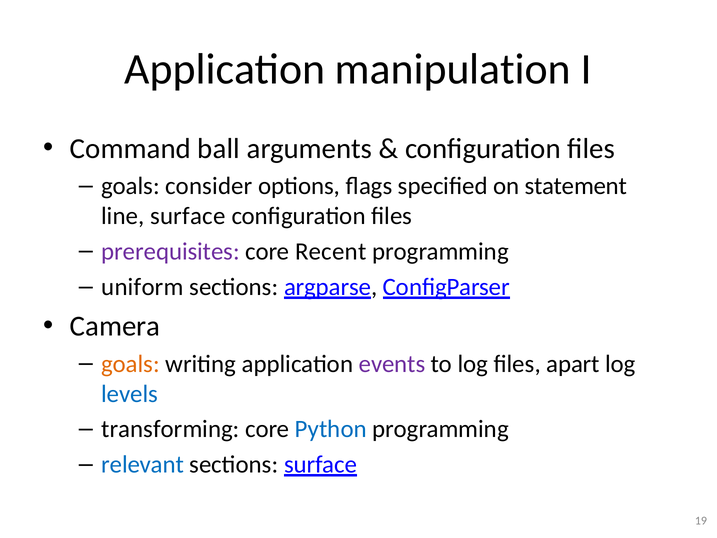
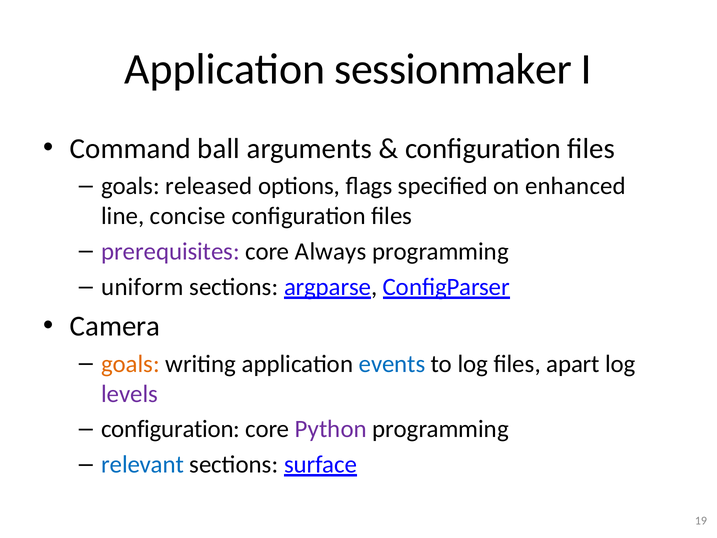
manipulation: manipulation -> sessionmaker
consider: consider -> released
statement: statement -> enhanced
line surface: surface -> concise
Recent: Recent -> Always
events colour: purple -> blue
levels colour: blue -> purple
transforming at (170, 429): transforming -> configuration
Python colour: blue -> purple
